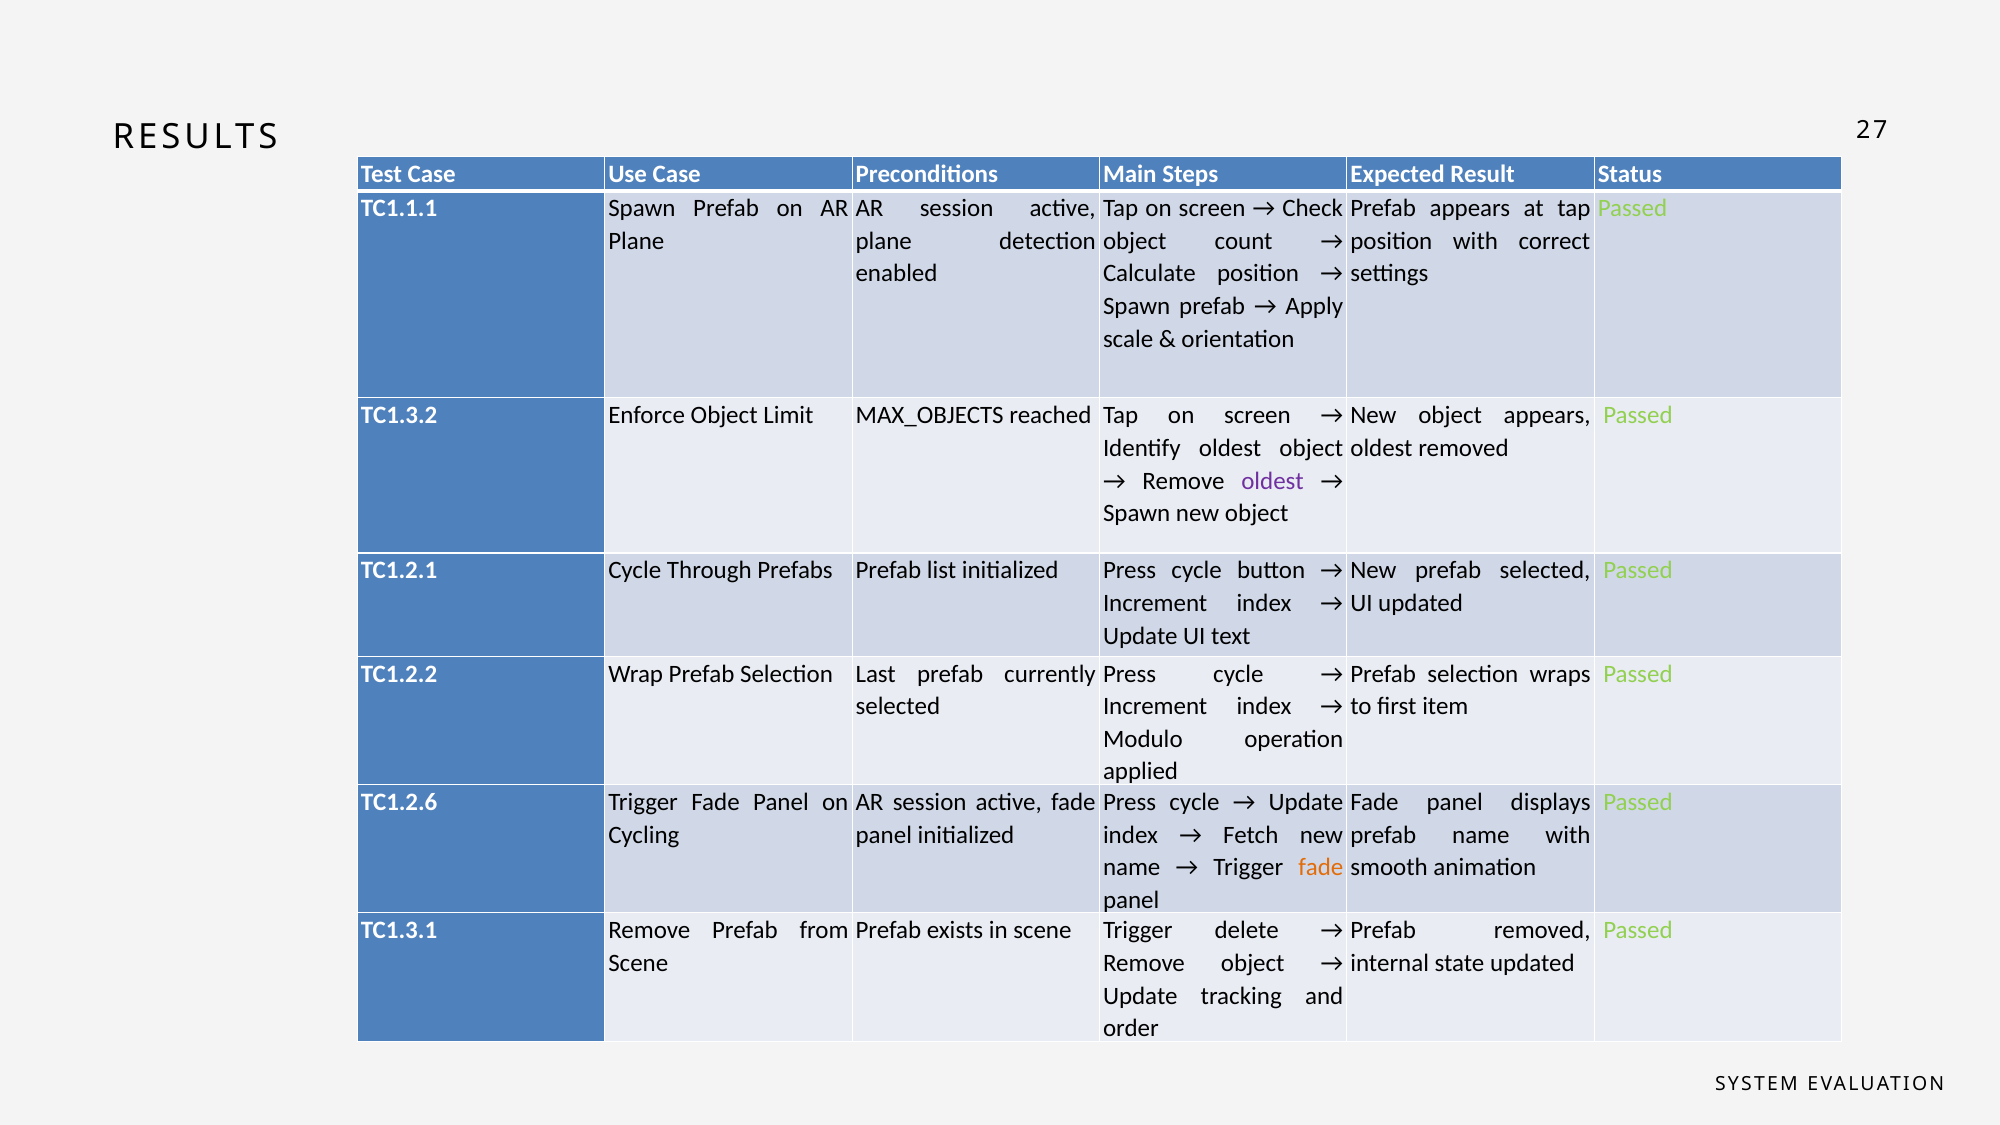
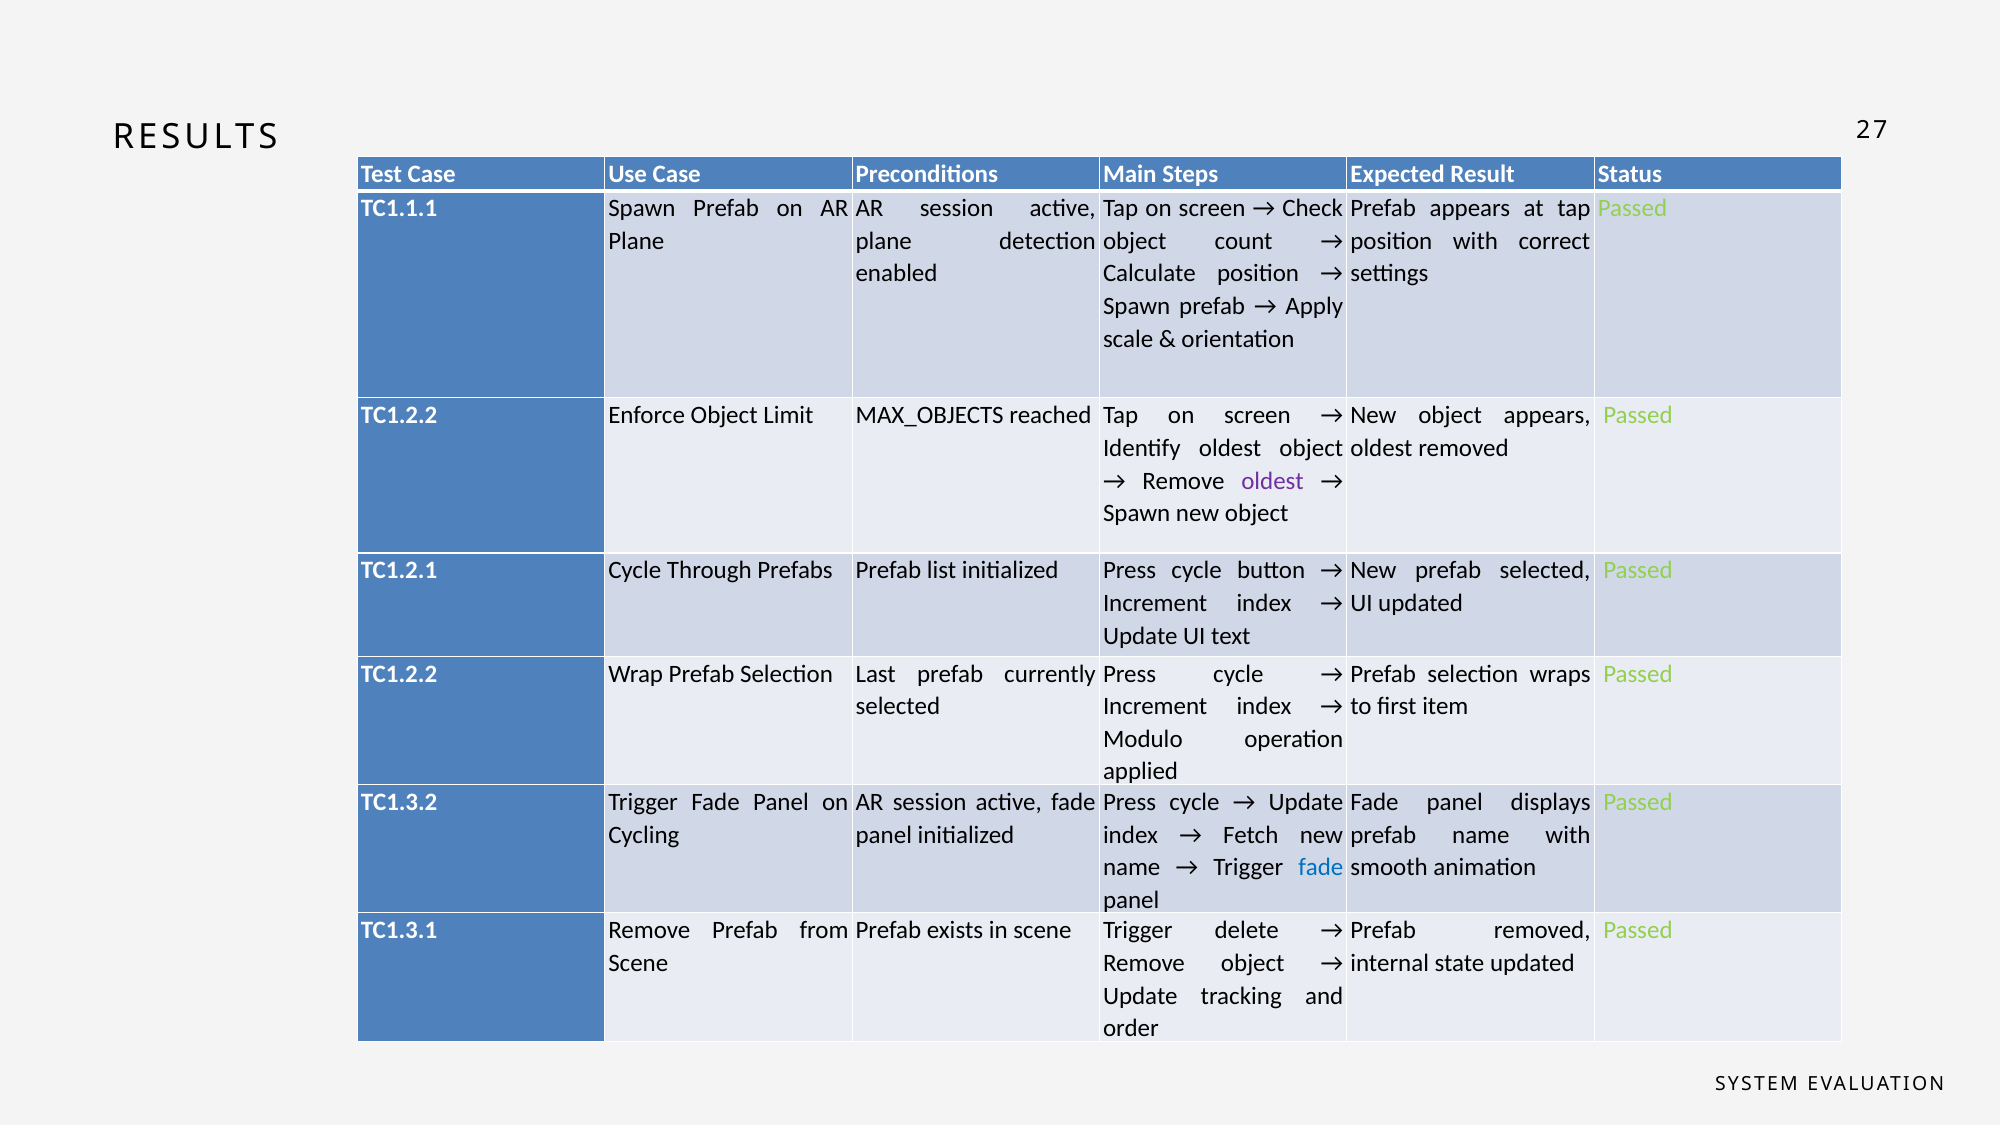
TC1.3.2 at (399, 415): TC1.3.2 -> TC1.2.2
TC1.2.6: TC1.2.6 -> TC1.3.2
fade at (1321, 867) colour: orange -> blue
